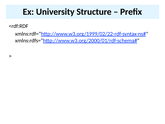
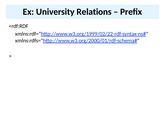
Structure: Structure -> Relations
